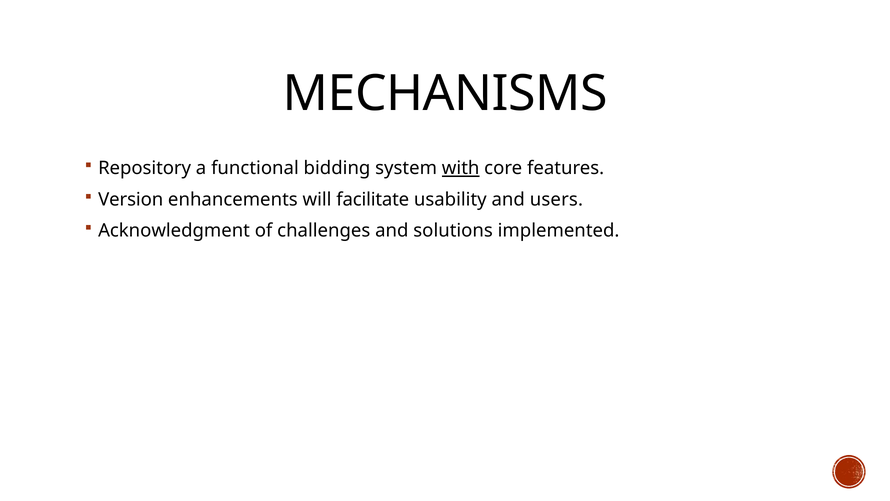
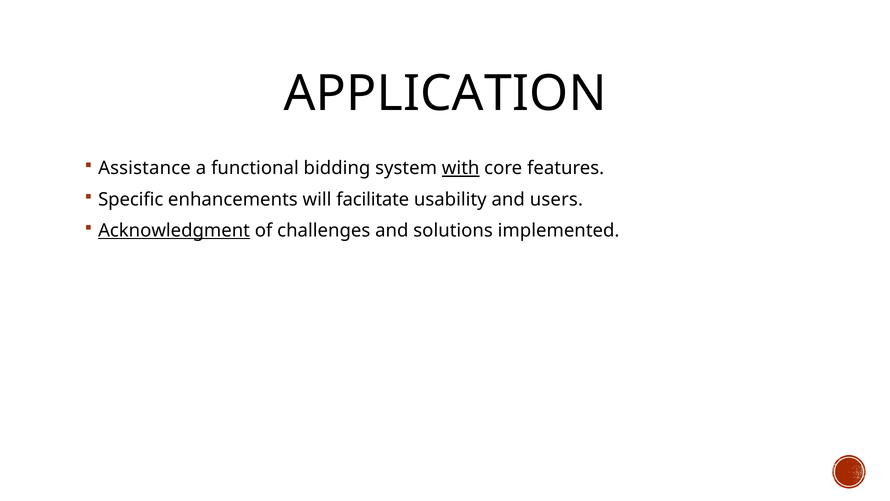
MECHANISMS: MECHANISMS -> APPLICATION
Repository: Repository -> Assistance
Version: Version -> Specific
Acknowledgment underline: none -> present
